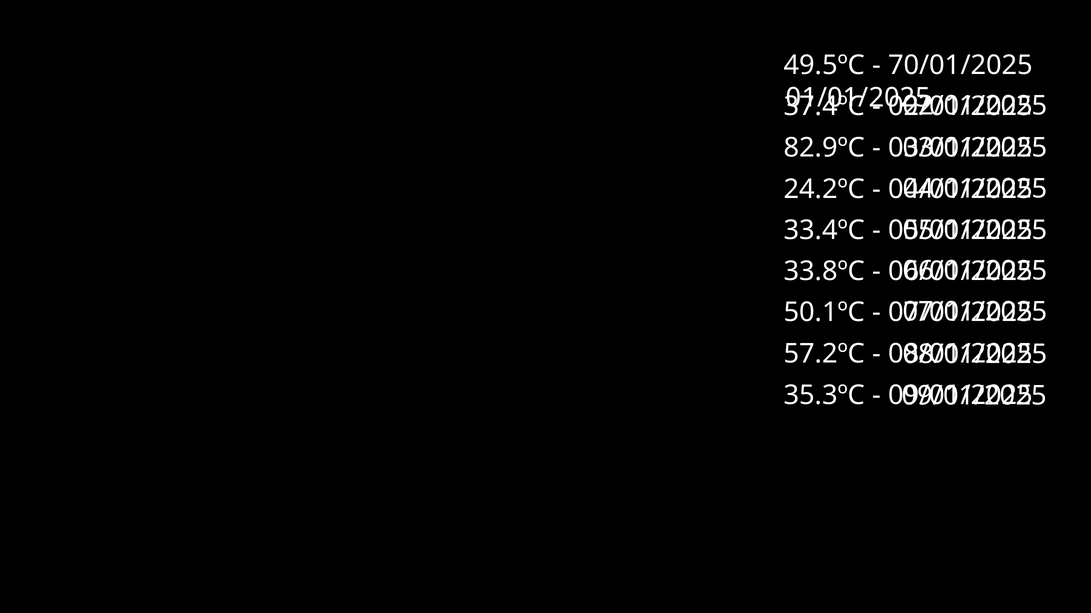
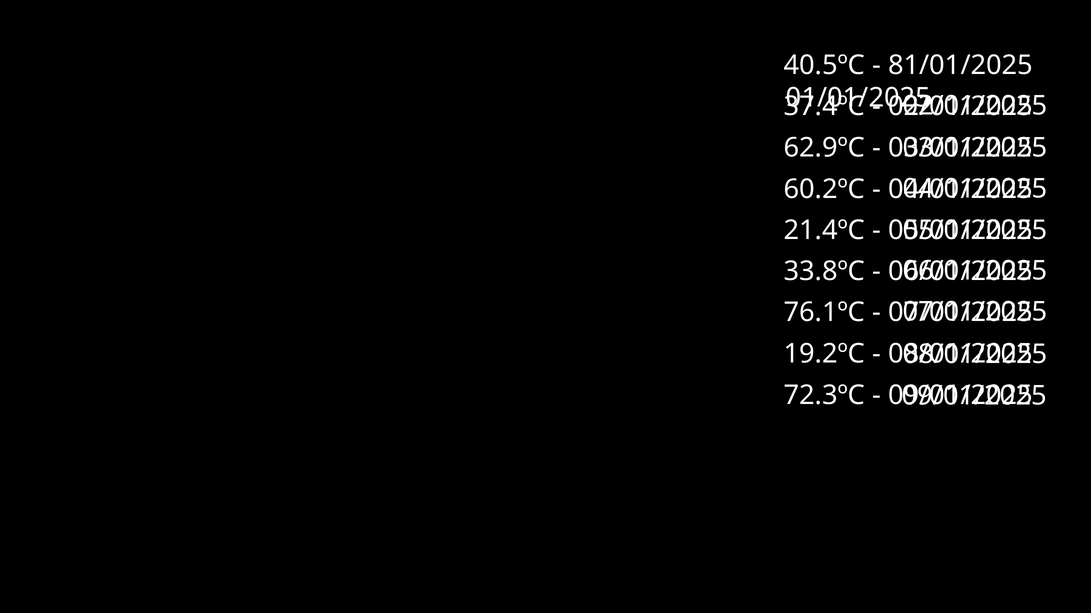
49.5ºC: 49.5ºC -> 40.5ºC
70/01/2025: 70/01/2025 -> 81/01/2025
82.9ºC: 82.9ºC -> 62.9ºC
24.2ºC: 24.2ºC -> 60.2ºC
33.4ºC: 33.4ºC -> 21.4ºC
50.1ºC: 50.1ºC -> 76.1ºC
57.2ºC: 57.2ºC -> 19.2ºC
35.3ºC: 35.3ºC -> 72.3ºC
